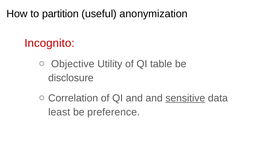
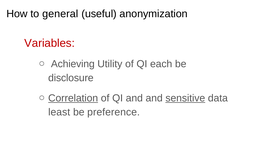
partition: partition -> general
Incognito: Incognito -> Variables
Objective: Objective -> Achieving
table: table -> each
Correlation underline: none -> present
